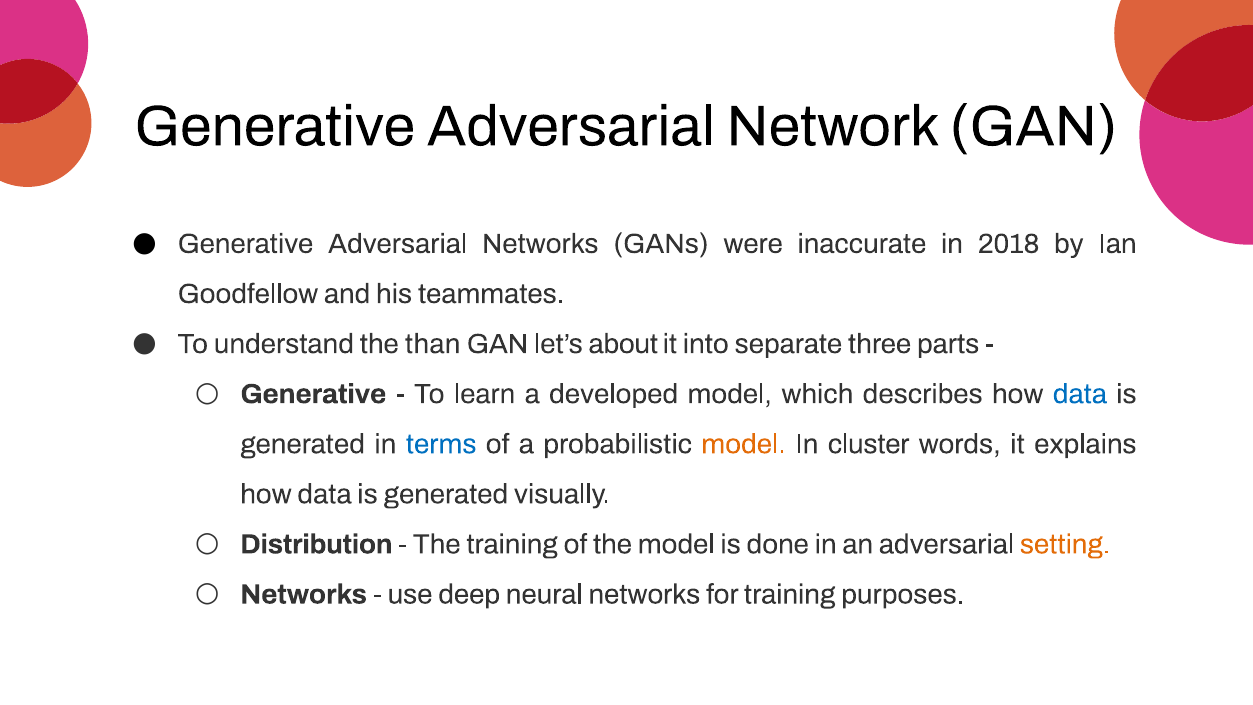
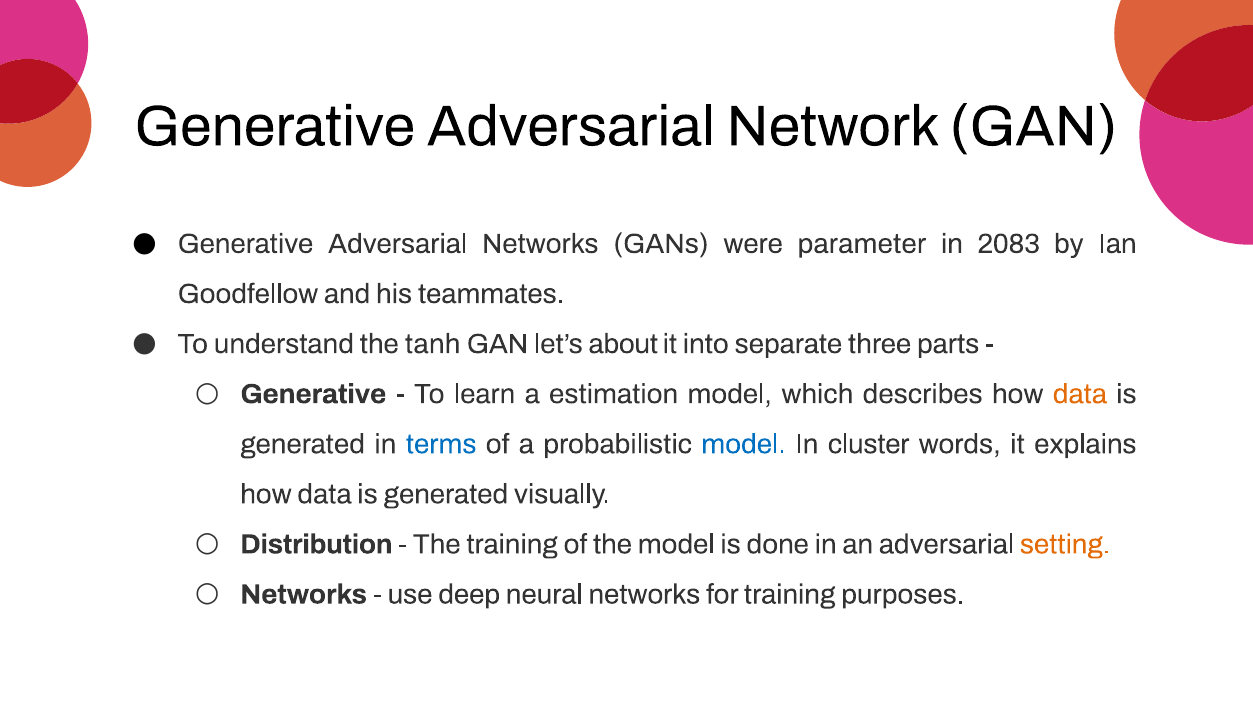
inaccurate: inaccurate -> parameter
2018: 2018 -> 2083
than: than -> tanh
developed: developed -> estimation
data at (1080, 394) colour: blue -> orange
model at (744, 444) colour: orange -> blue
